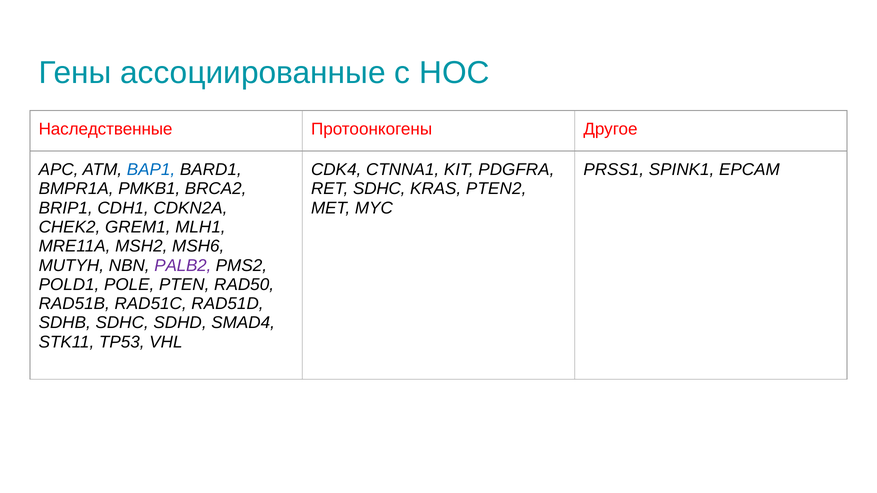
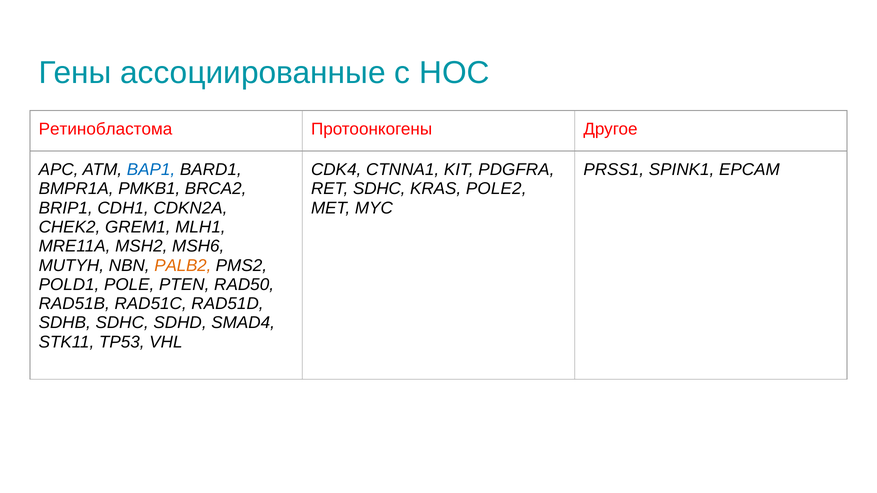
Наследственные: Наследственные -> Ретинобластома
PTEN2: PTEN2 -> POLE2
PALB2 colour: purple -> orange
